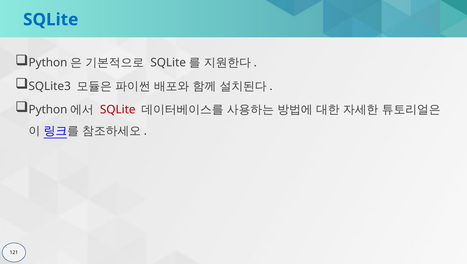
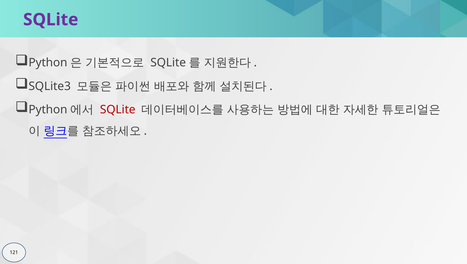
SQLite at (51, 20) colour: blue -> purple
